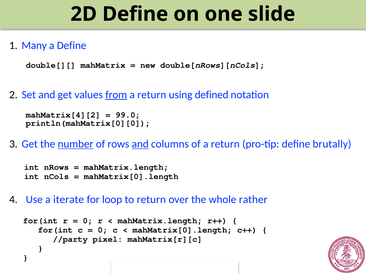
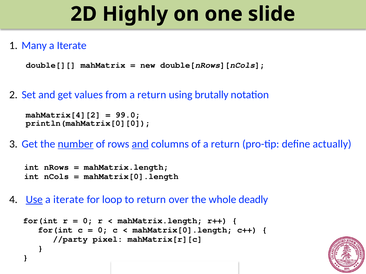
2D Define: Define -> Highly
Define at (72, 45): Define -> Iterate
from underline: present -> none
defined: defined -> brutally
brutally: brutally -> actually
Use underline: none -> present
rather: rather -> deadly
